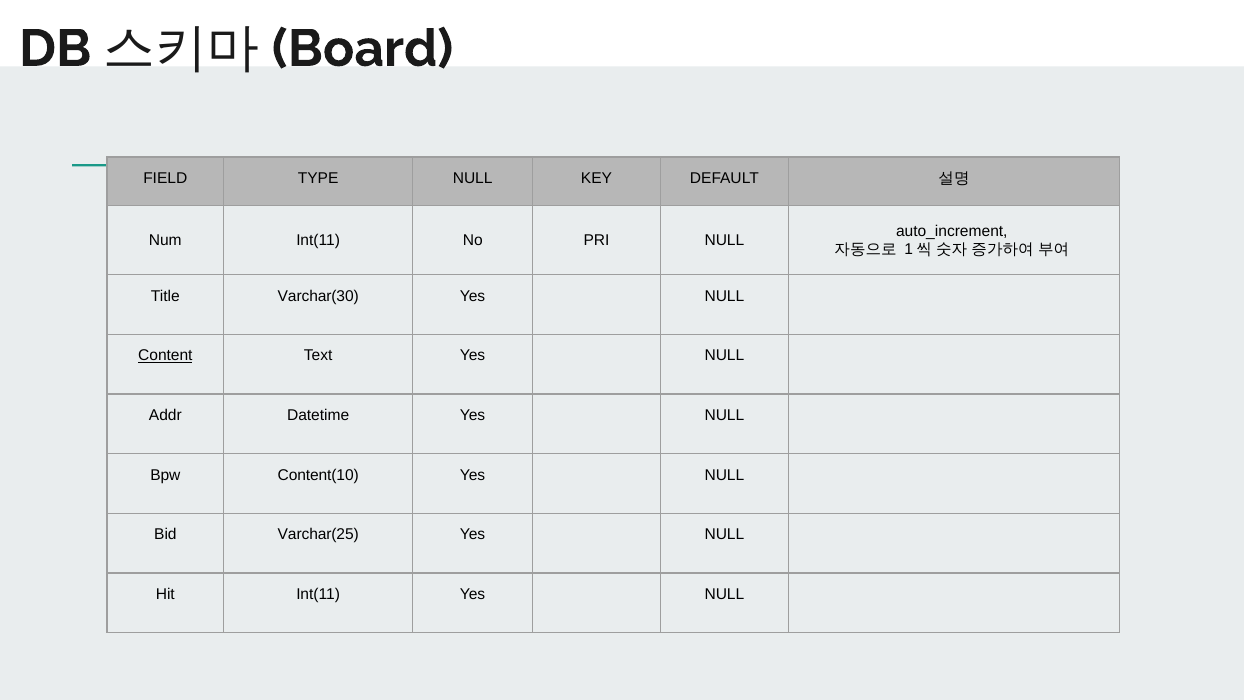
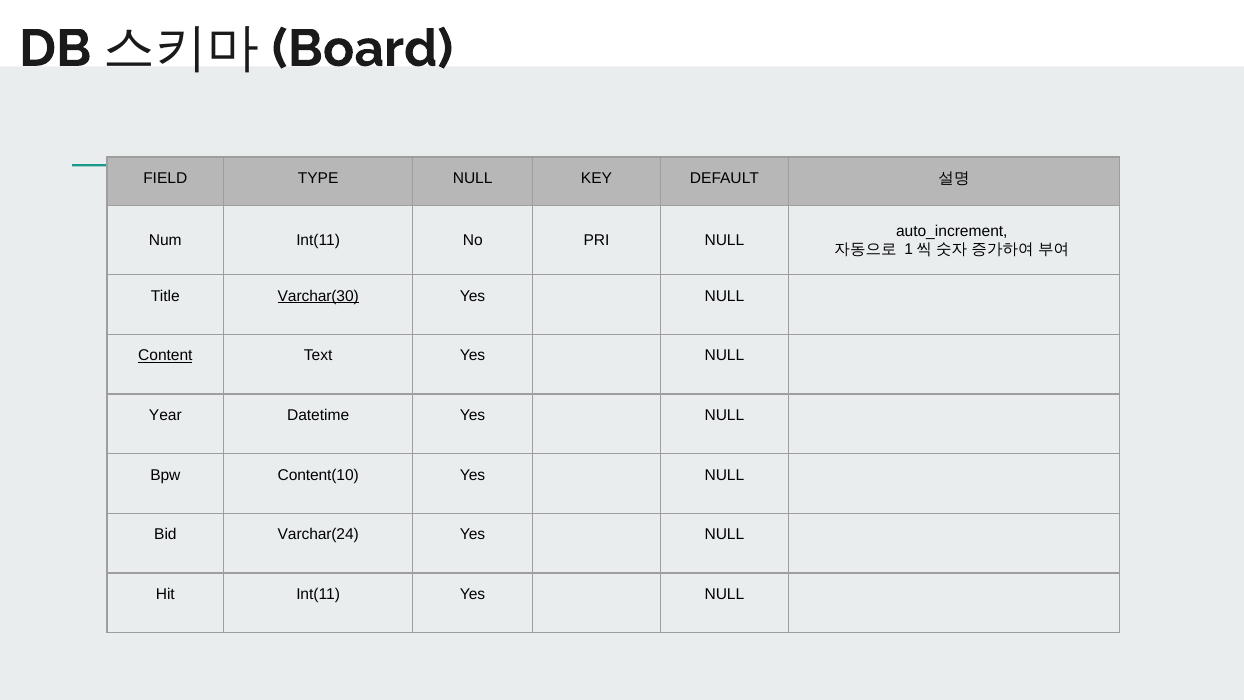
Varchar(30 underline: none -> present
Addr: Addr -> Year
Varchar(25: Varchar(25 -> Varchar(24
